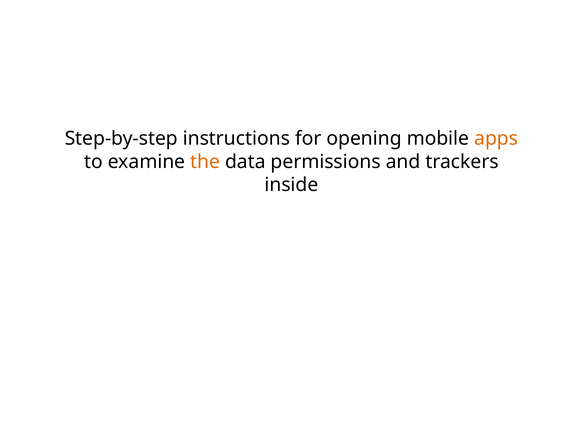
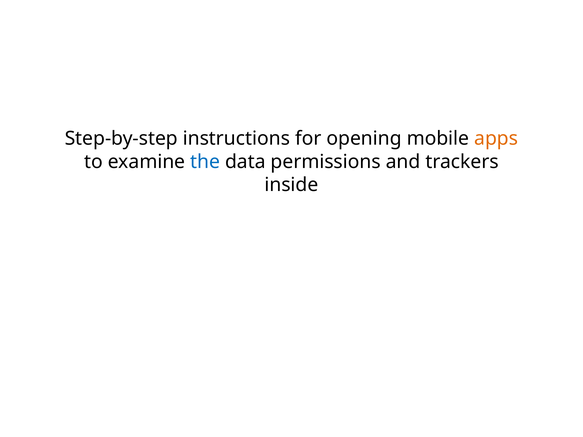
the colour: orange -> blue
